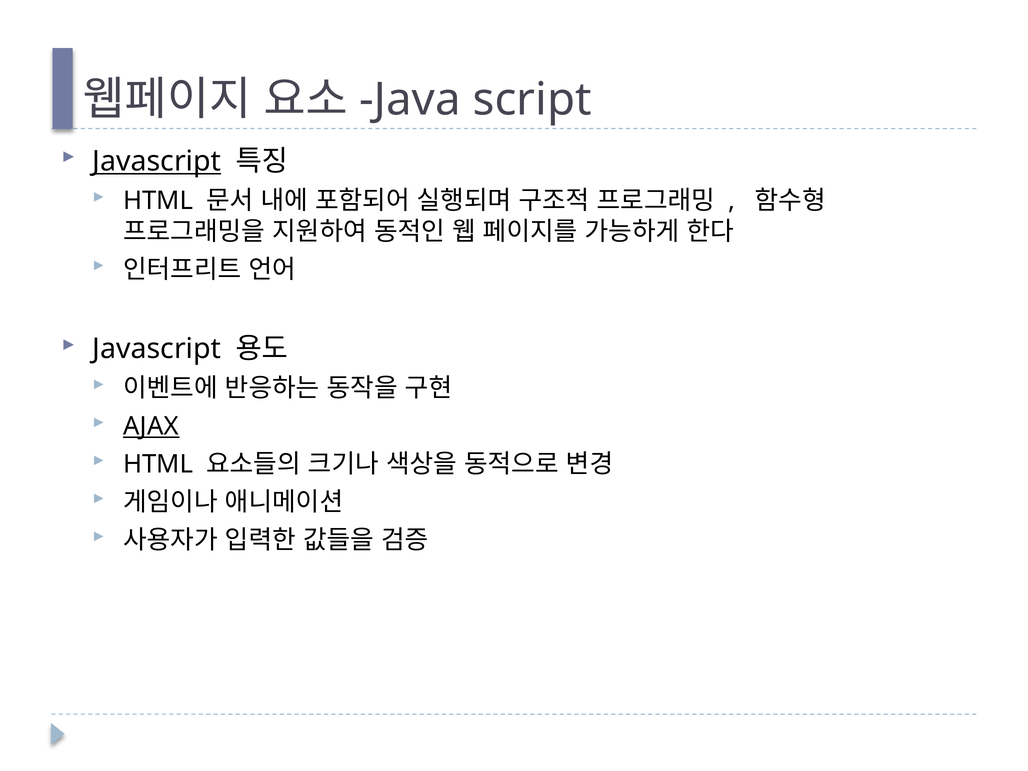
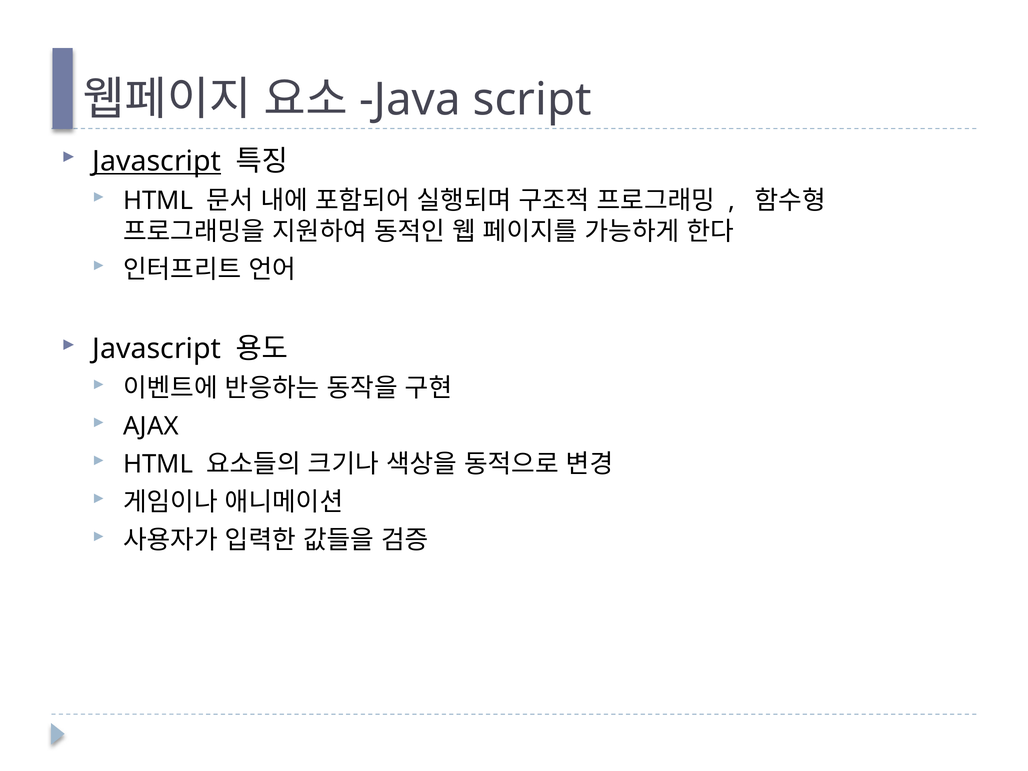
AJAX underline: present -> none
